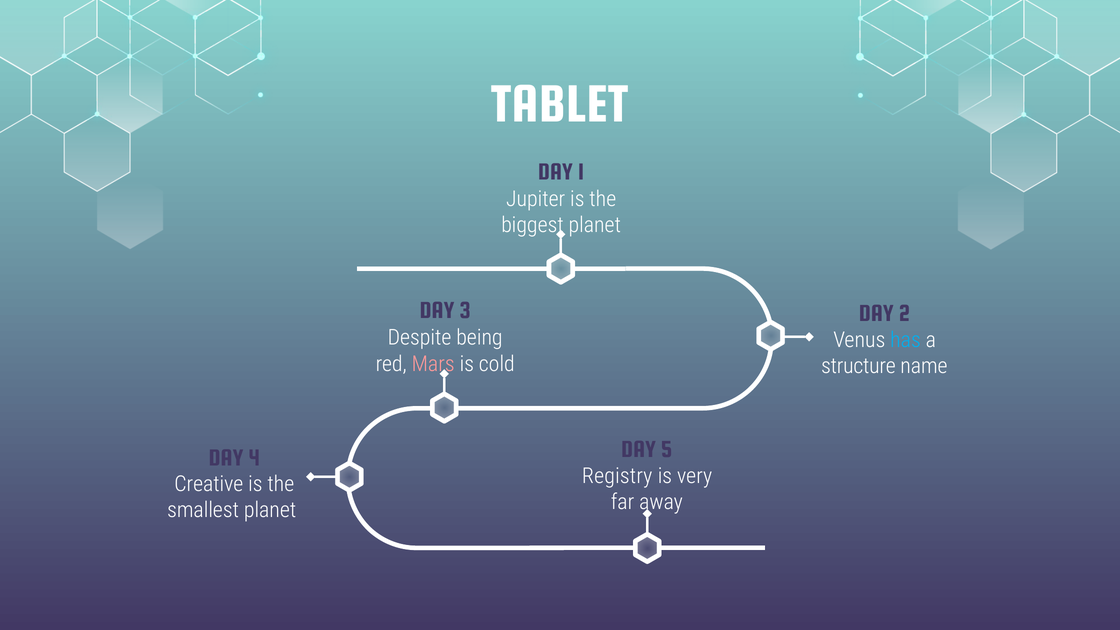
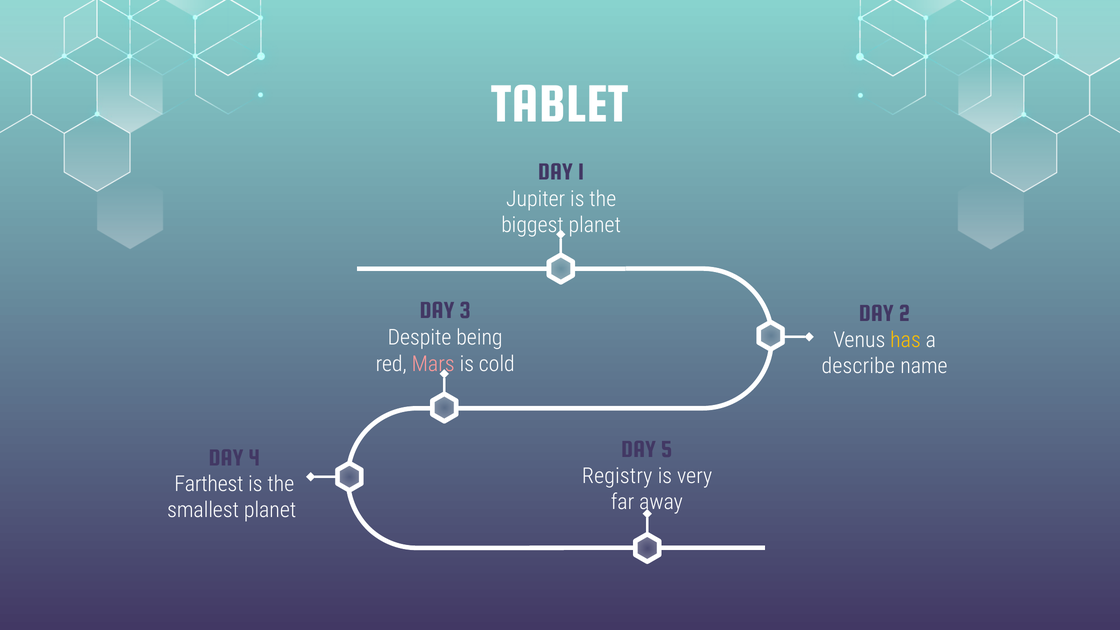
has colour: light blue -> yellow
structure: structure -> describe
Creative: Creative -> Farthest
